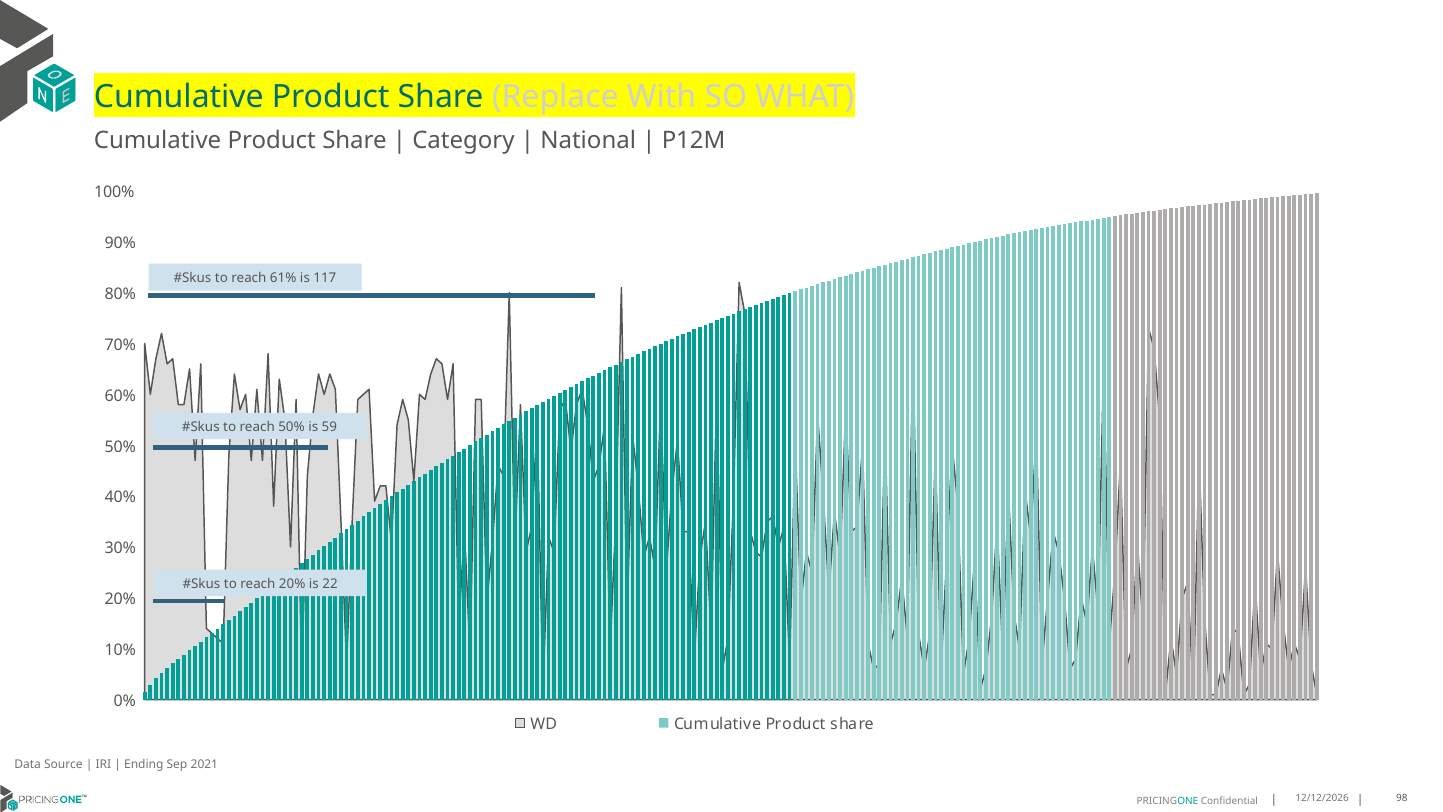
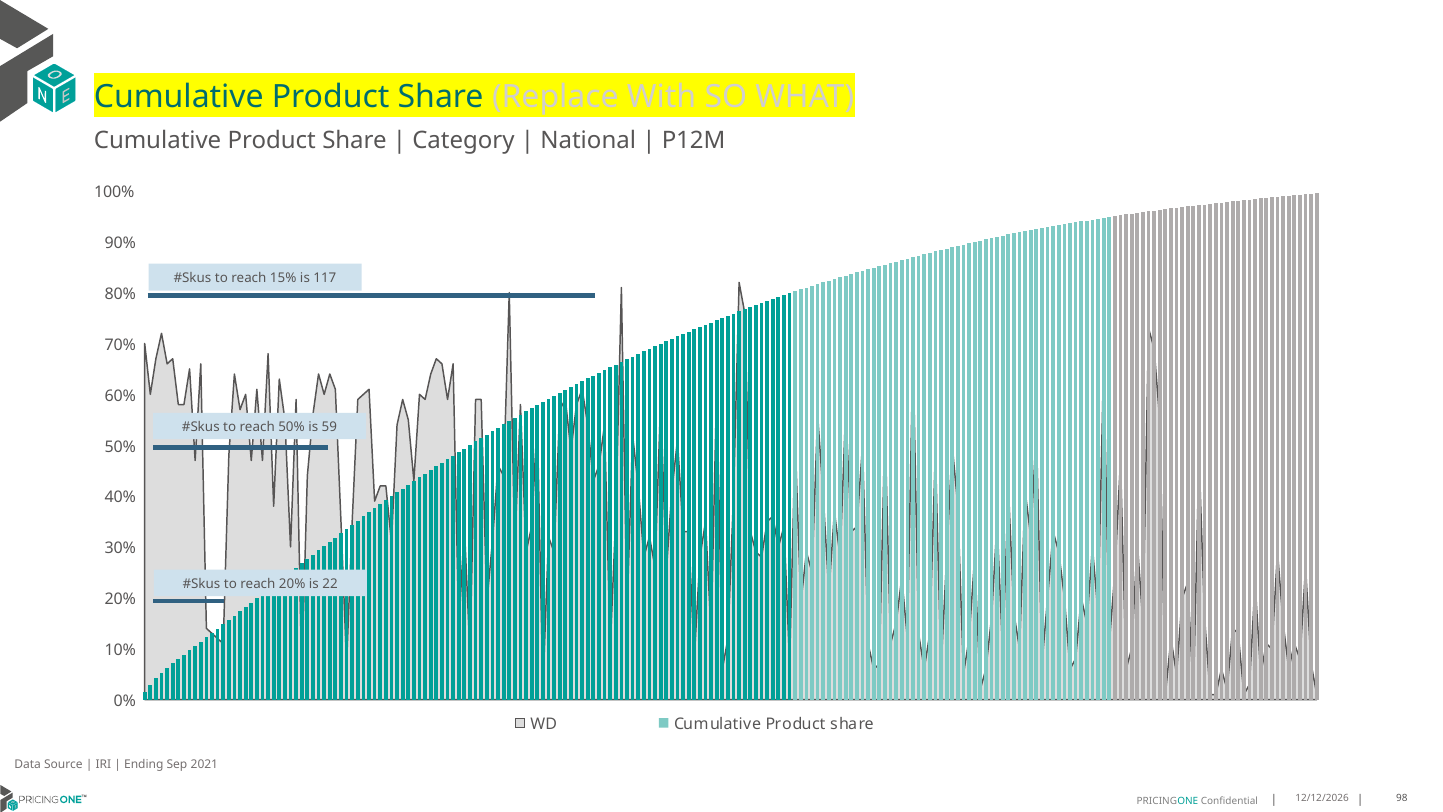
61%: 61% -> 15%
